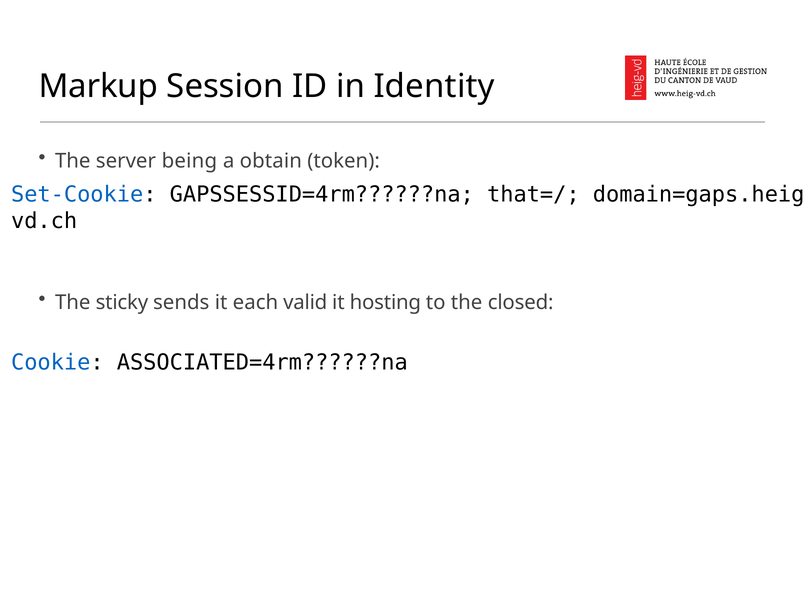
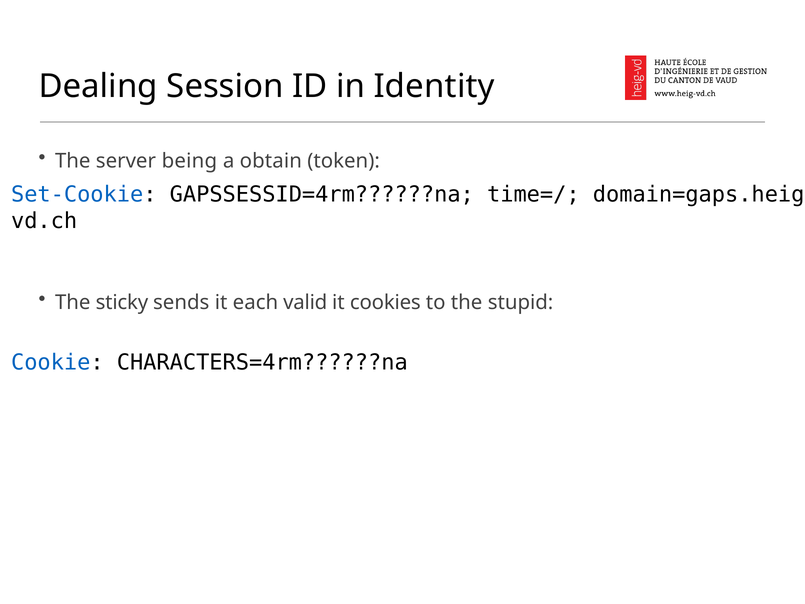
Markup: Markup -> Dealing
that=/: that=/ -> time=/
hosting: hosting -> cookies
closed: closed -> stupid
ASSOCIATED=4rm??????na: ASSOCIATED=4rm??????na -> CHARACTERS=4rm??????na
